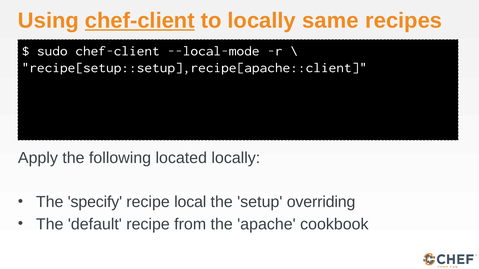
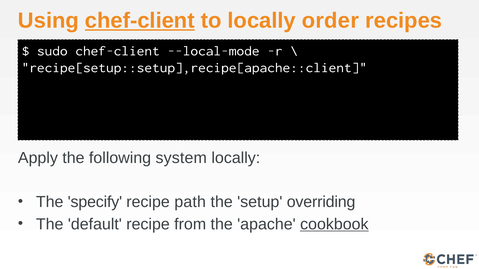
same: same -> order
located: located -> system
local: local -> path
cookbook underline: none -> present
